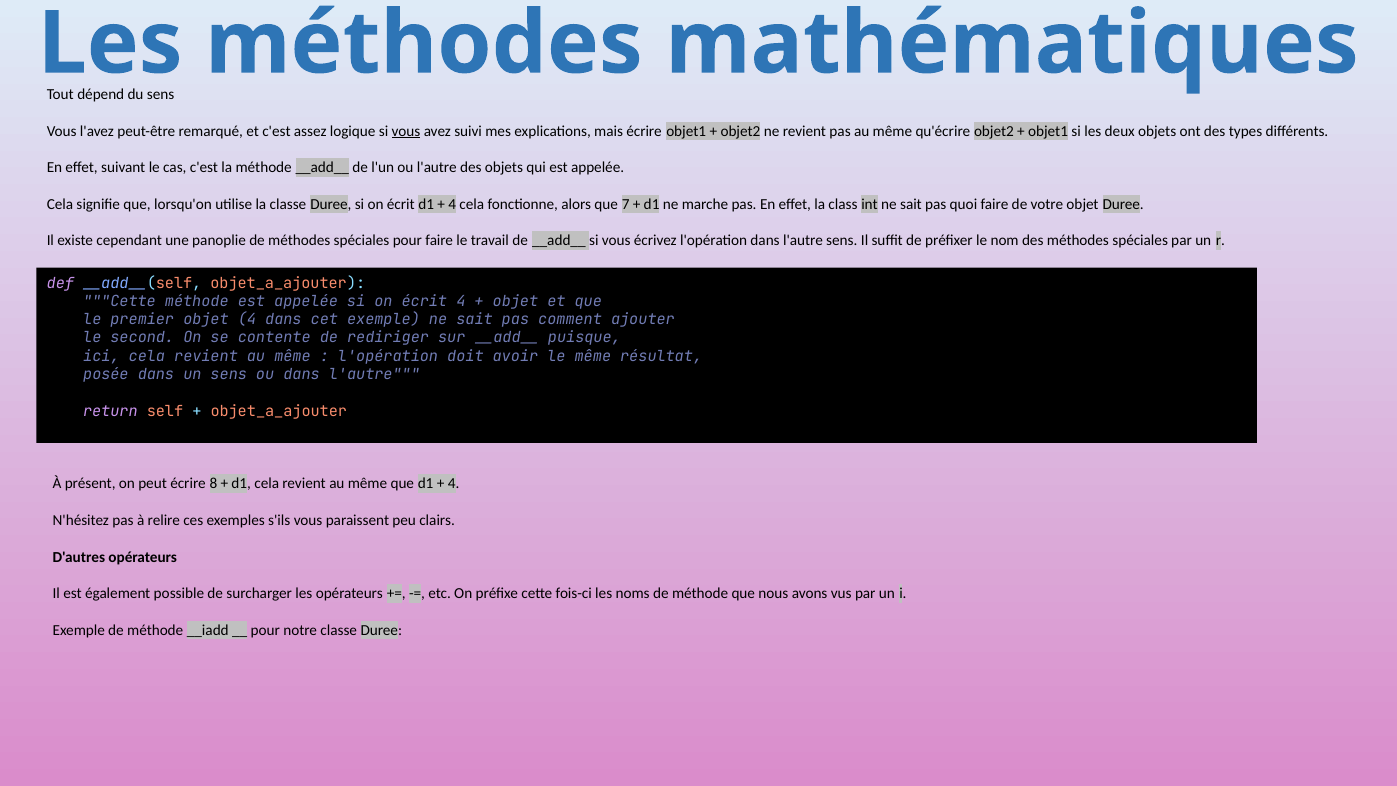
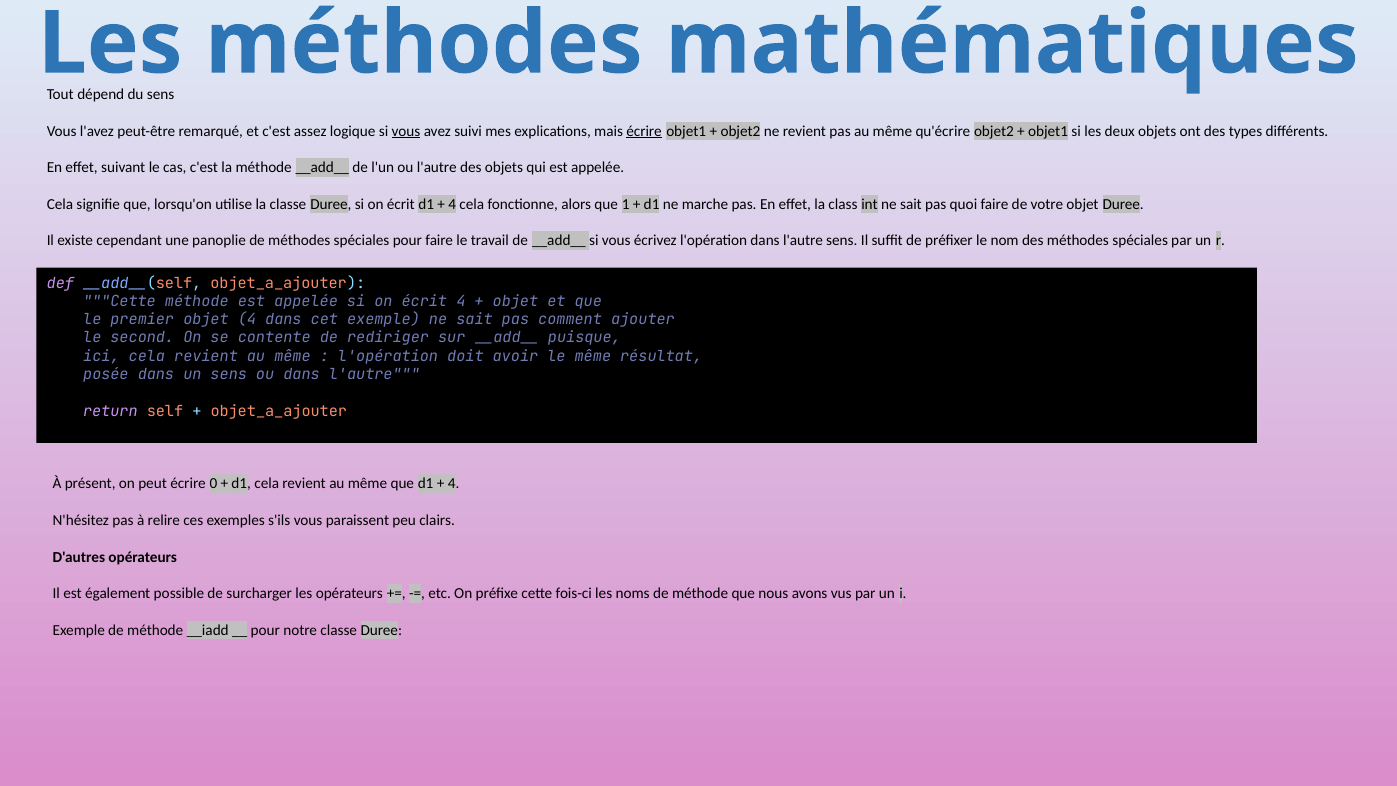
écrire at (644, 131) underline: none -> present
7: 7 -> 1
8: 8 -> 0
